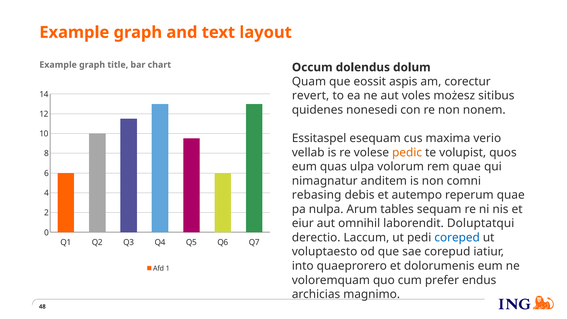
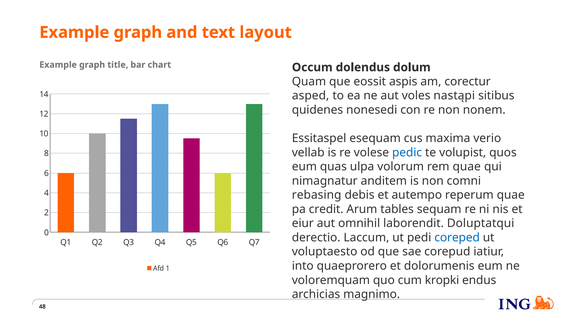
revert: revert -> asped
możesz: możesz -> nastąpi
pedic colour: orange -> blue
nulpa: nulpa -> credit
prefer: prefer -> kropki
